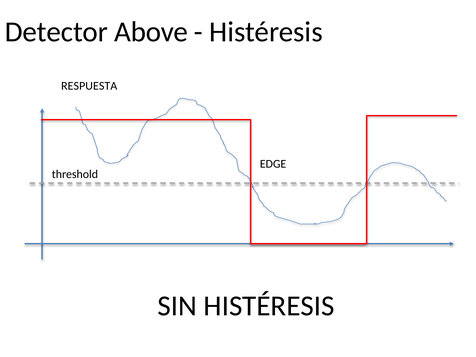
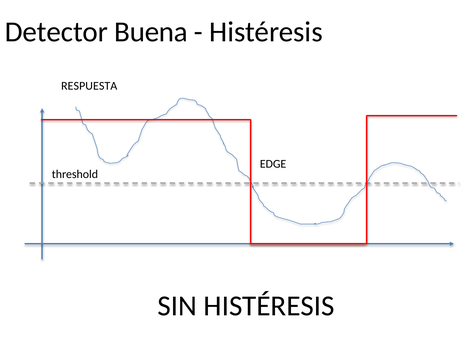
Above: Above -> Buena
